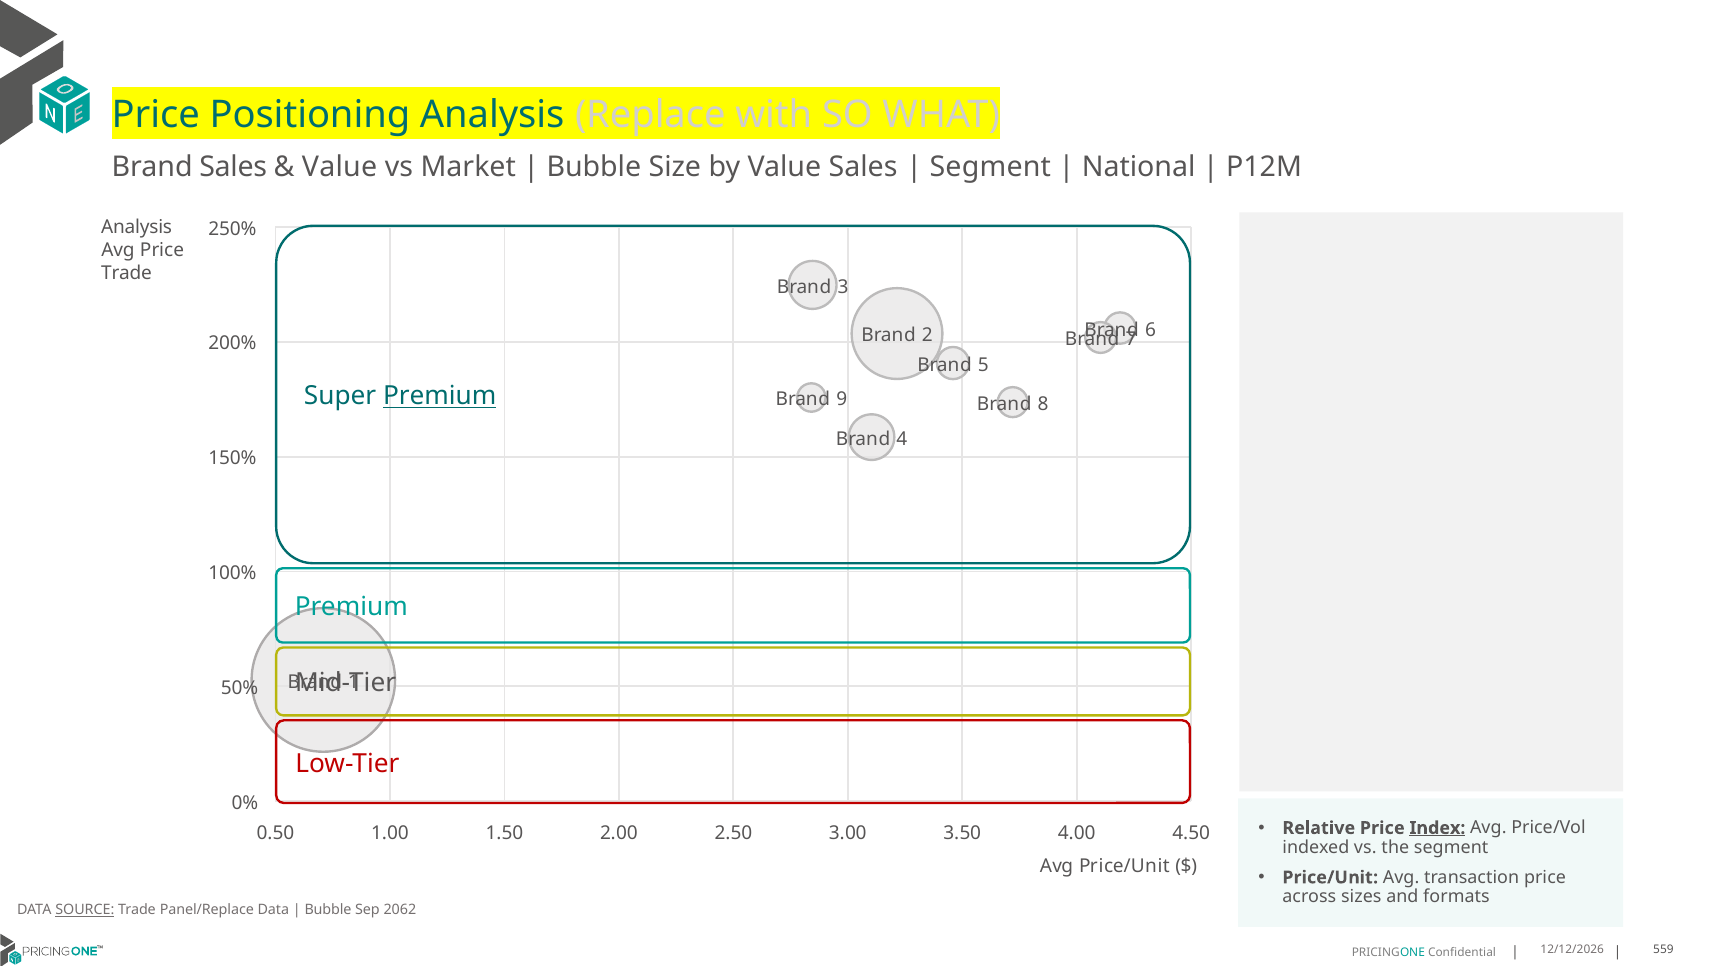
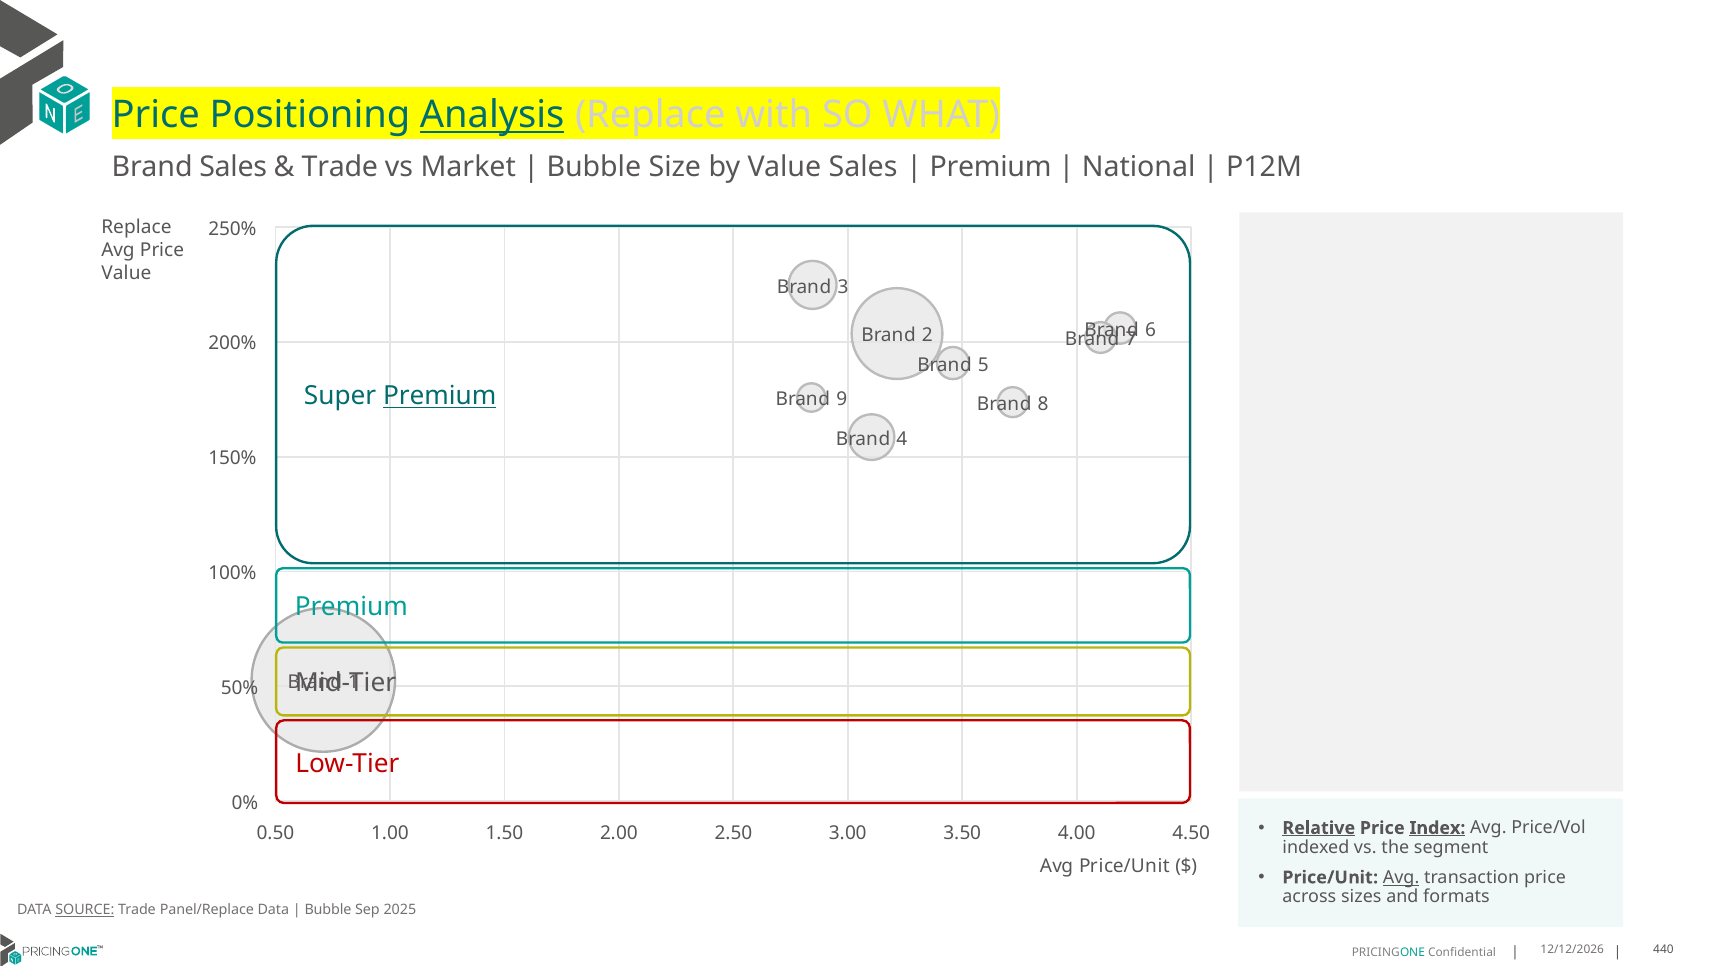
Analysis at (492, 115) underline: none -> present
Value at (340, 167): Value -> Trade
Segment at (990, 167): Segment -> Premium
Analysis at (137, 227): Analysis -> Replace
Trade at (127, 273): Trade -> Value
Relative underline: none -> present
Avg at (1401, 877) underline: none -> present
2062: 2062 -> 2025
559: 559 -> 440
